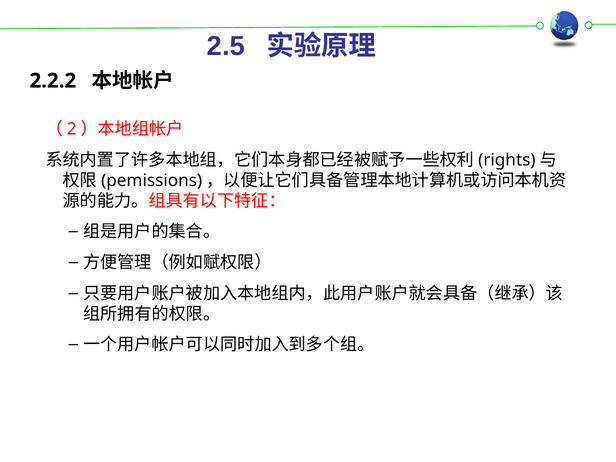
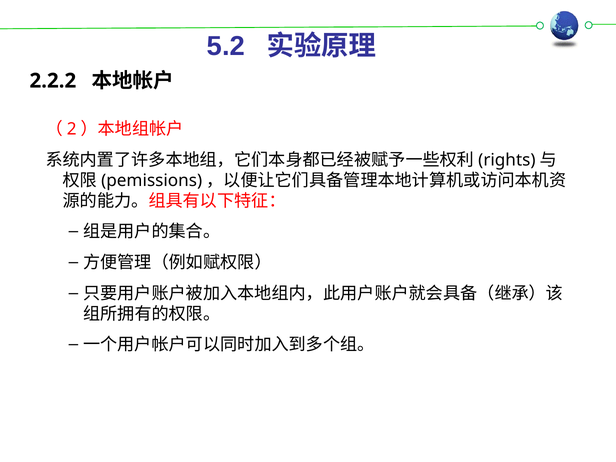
2.5: 2.5 -> 5.2
